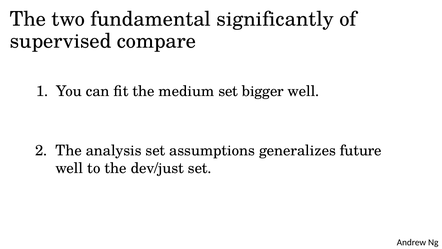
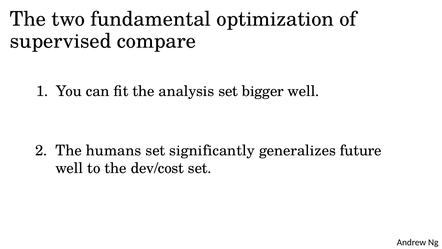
significantly: significantly -> optimization
medium: medium -> analysis
analysis: analysis -> humans
assumptions: assumptions -> significantly
dev/just: dev/just -> dev/cost
